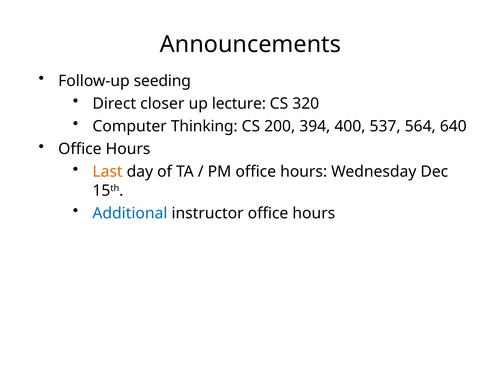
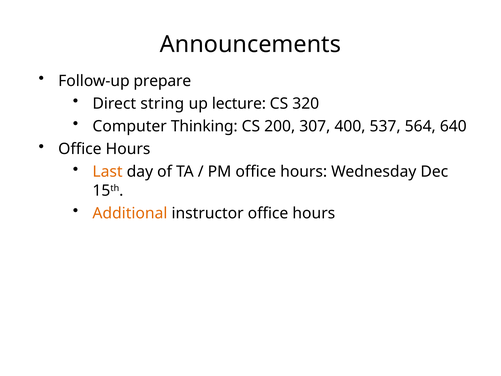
seeding: seeding -> prepare
closer: closer -> string
394: 394 -> 307
Additional colour: blue -> orange
